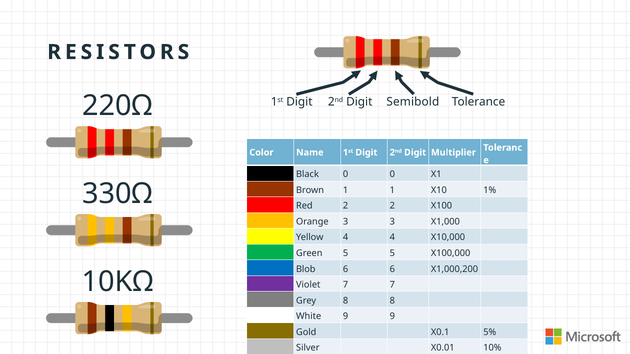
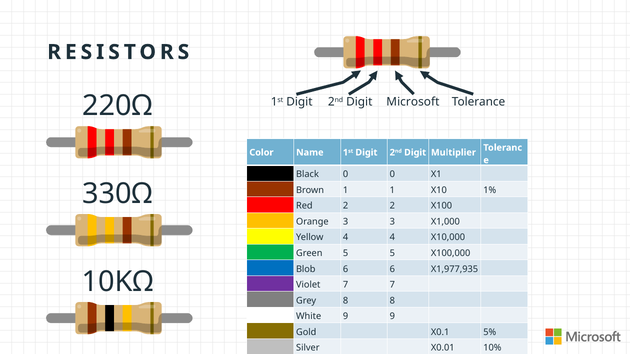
Semibold: Semibold -> Microsoft
X1,000,200: X1,000,200 -> X1,977,935
